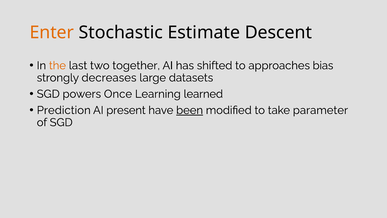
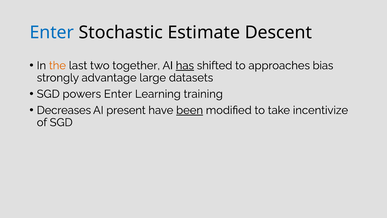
Enter at (52, 33) colour: orange -> blue
has underline: none -> present
decreases: decreases -> advantage
powers Once: Once -> Enter
learned: learned -> training
Prediction: Prediction -> Decreases
parameter: parameter -> incentivize
